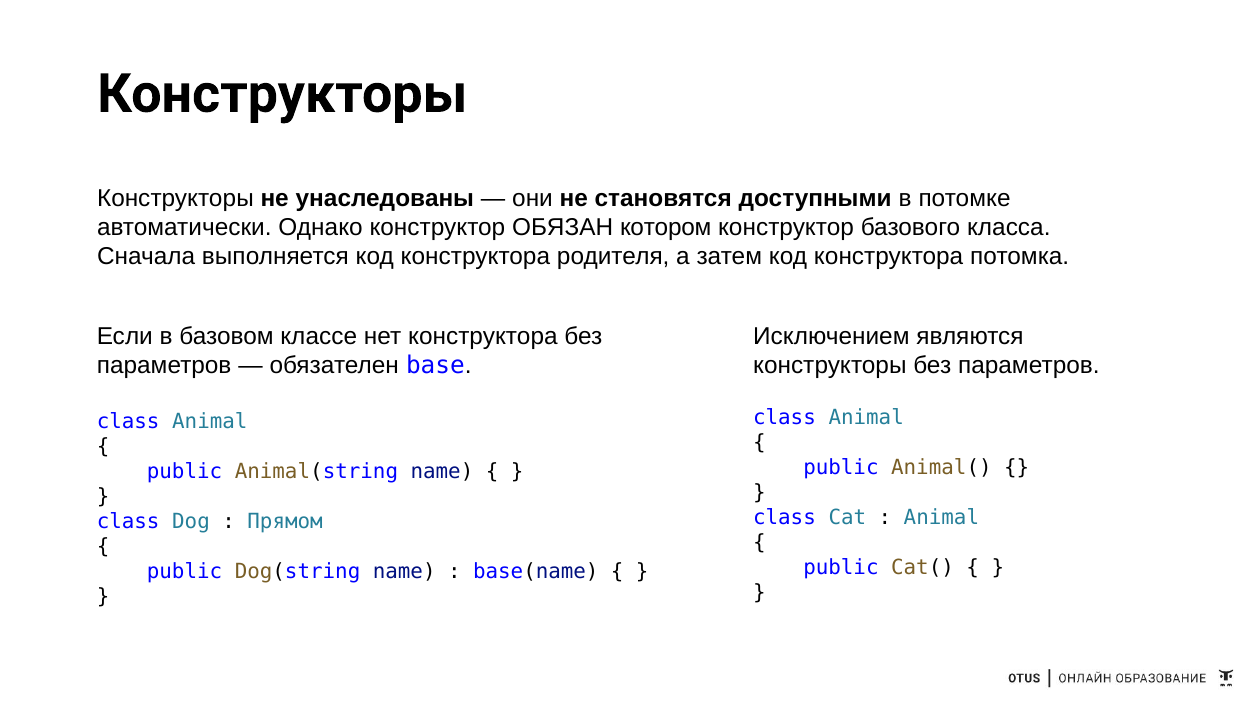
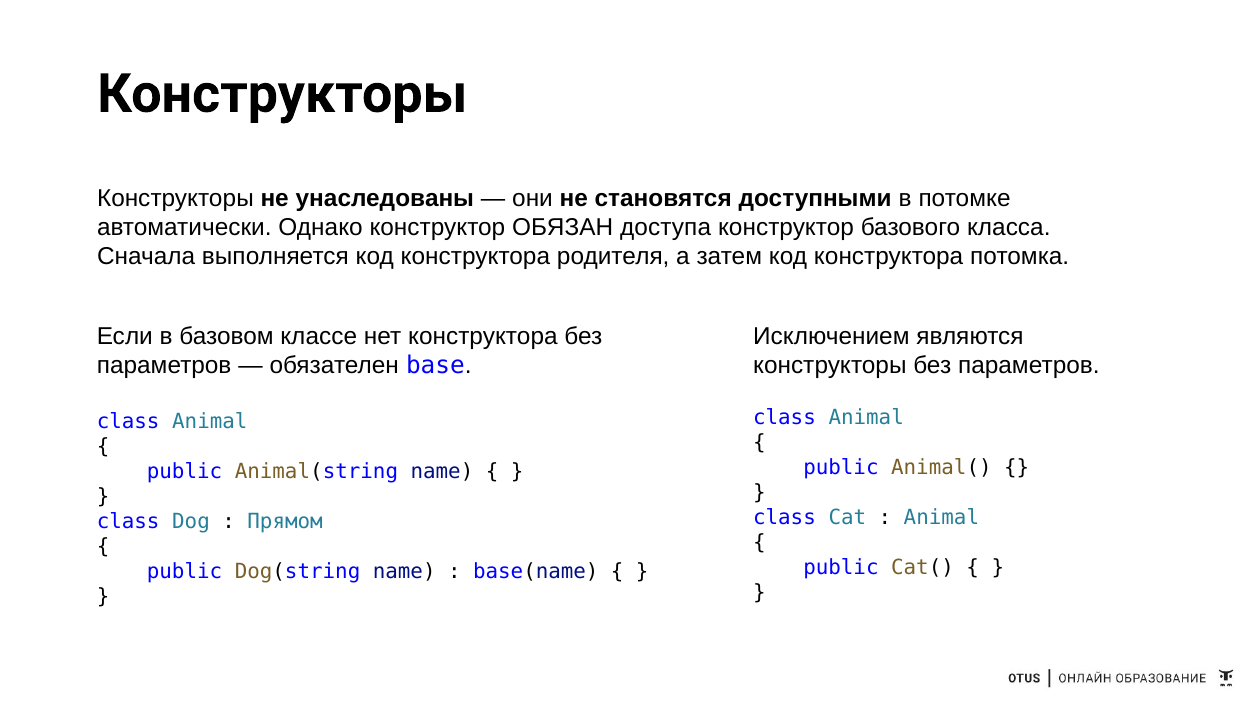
котором: котором -> доступа
